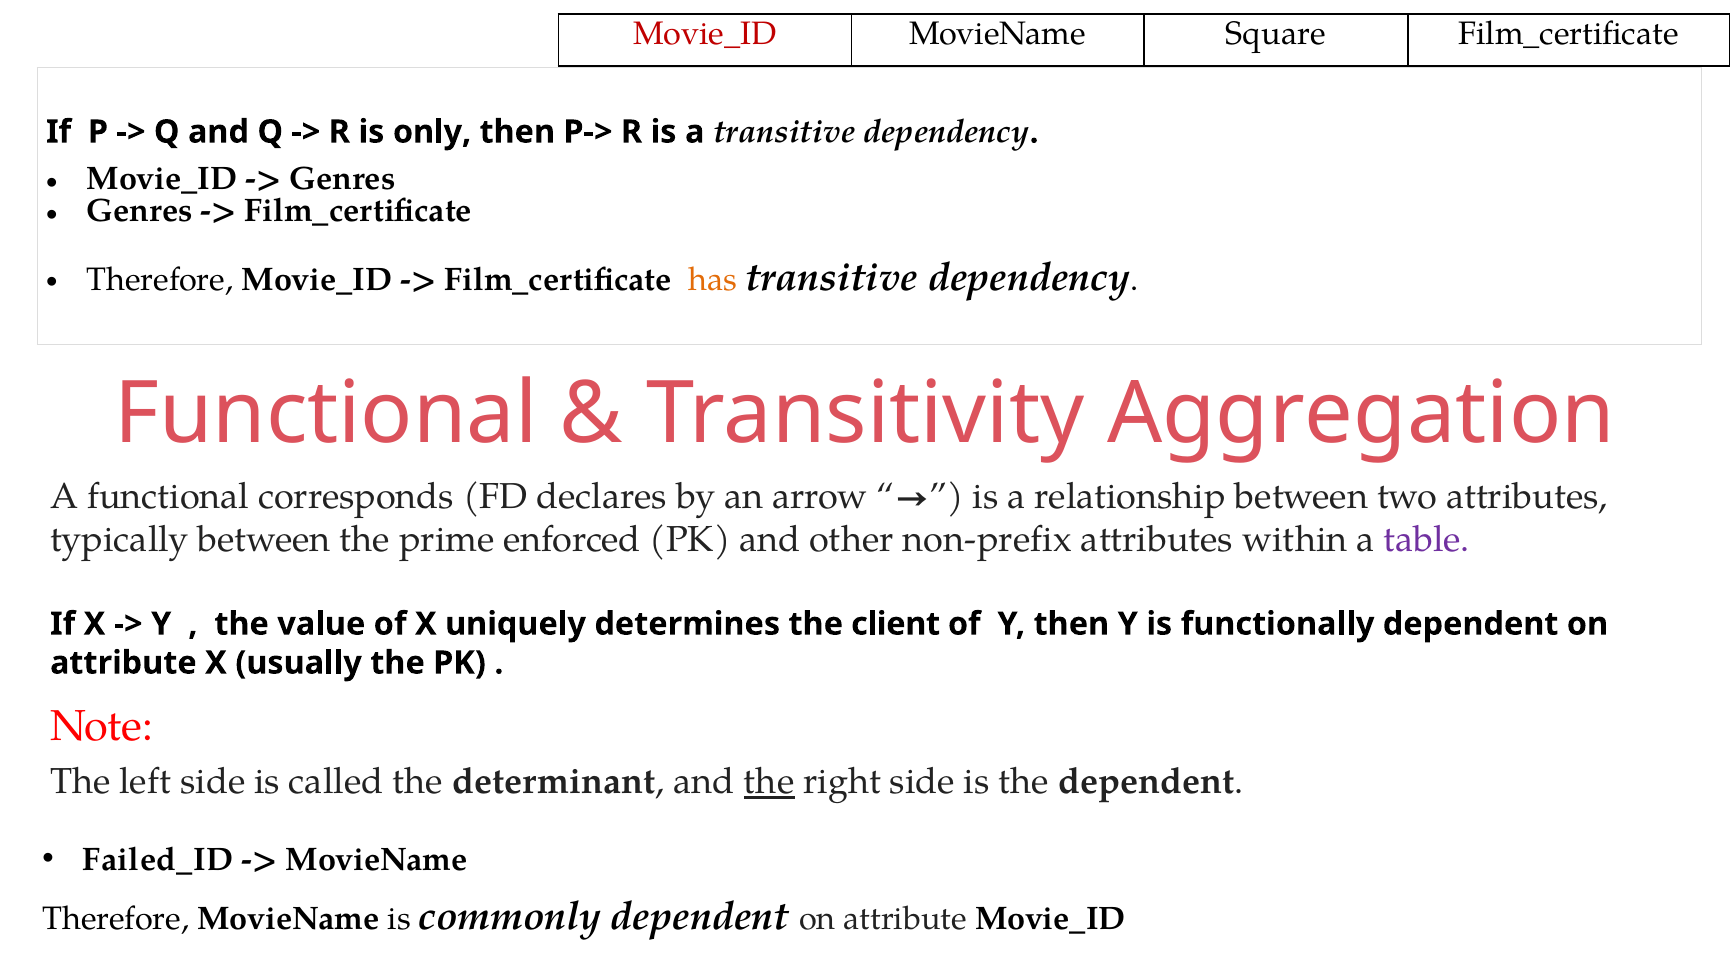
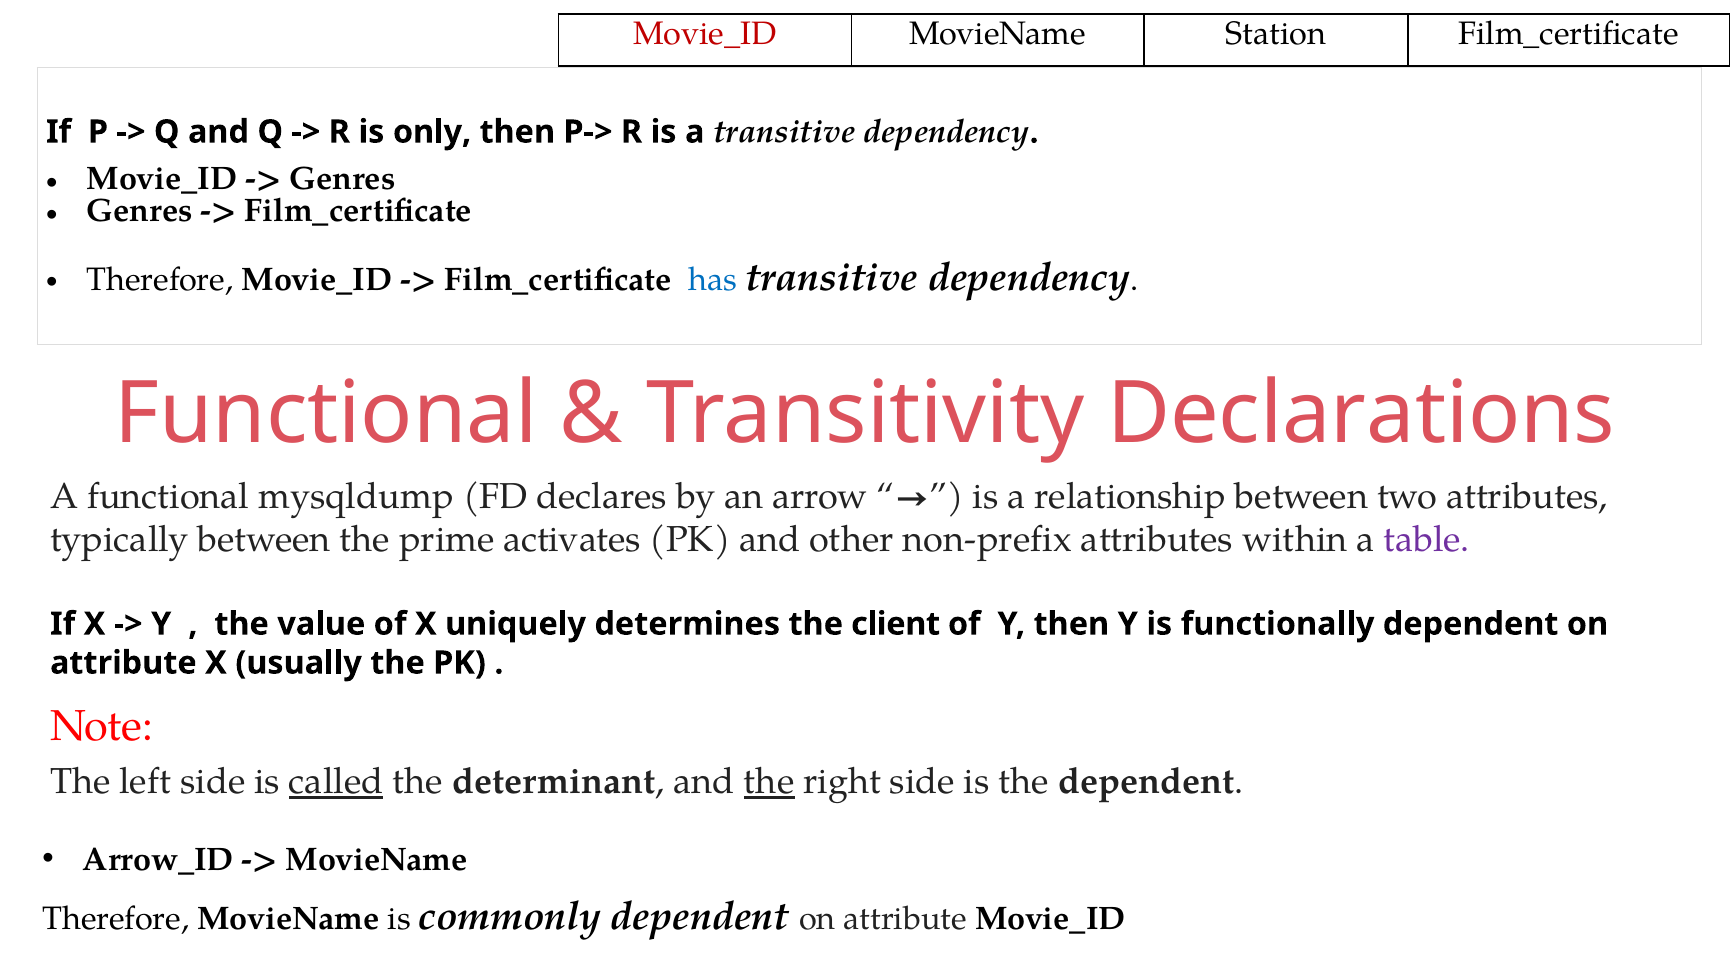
Square: Square -> Station
has colour: orange -> blue
Aggregation: Aggregation -> Declarations
corresponds: corresponds -> mysqldump
enforced: enforced -> activates
called underline: none -> present
Failed_ID: Failed_ID -> Arrow_ID
